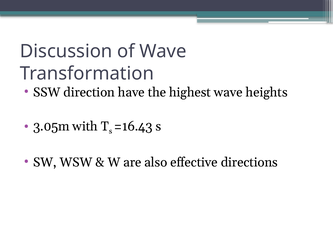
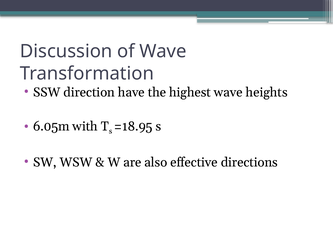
3.05m: 3.05m -> 6.05m
=16.43: =16.43 -> =18.95
